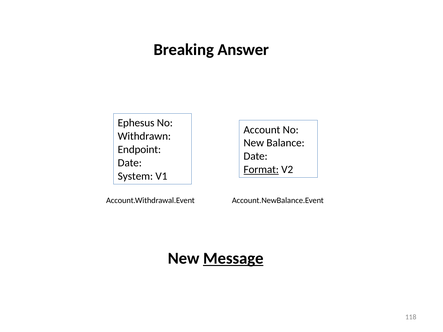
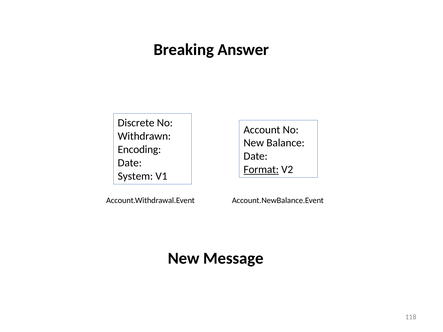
Ephesus: Ephesus -> Discrete
Endpoint: Endpoint -> Encoding
Message underline: present -> none
